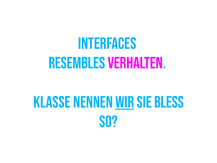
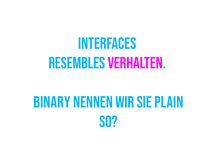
Klasse: Klasse -> Binary
wir underline: present -> none
bless: bless -> plain
